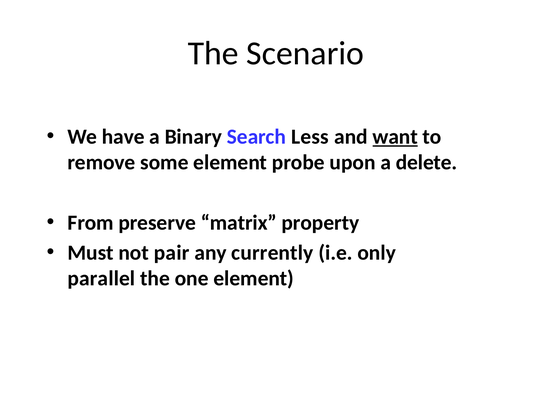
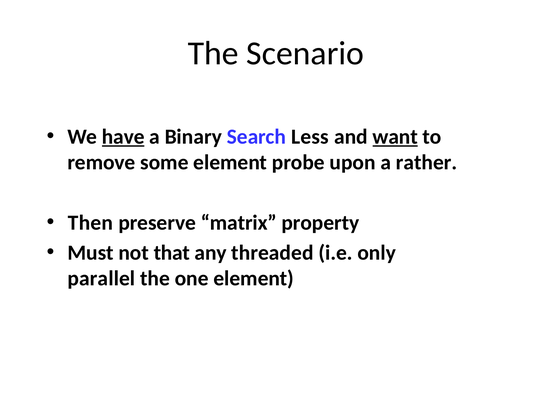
have underline: none -> present
delete: delete -> rather
From: From -> Then
pair: pair -> that
currently: currently -> threaded
